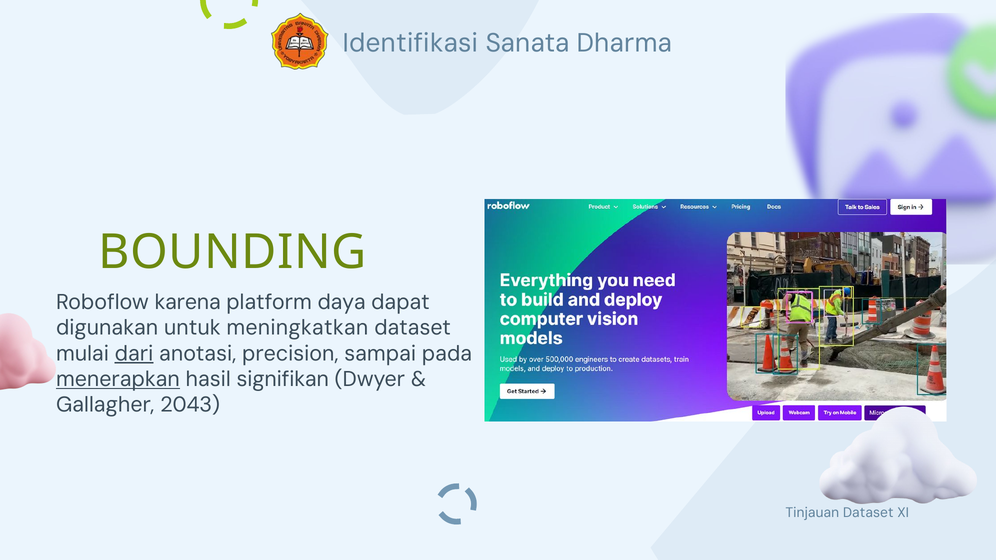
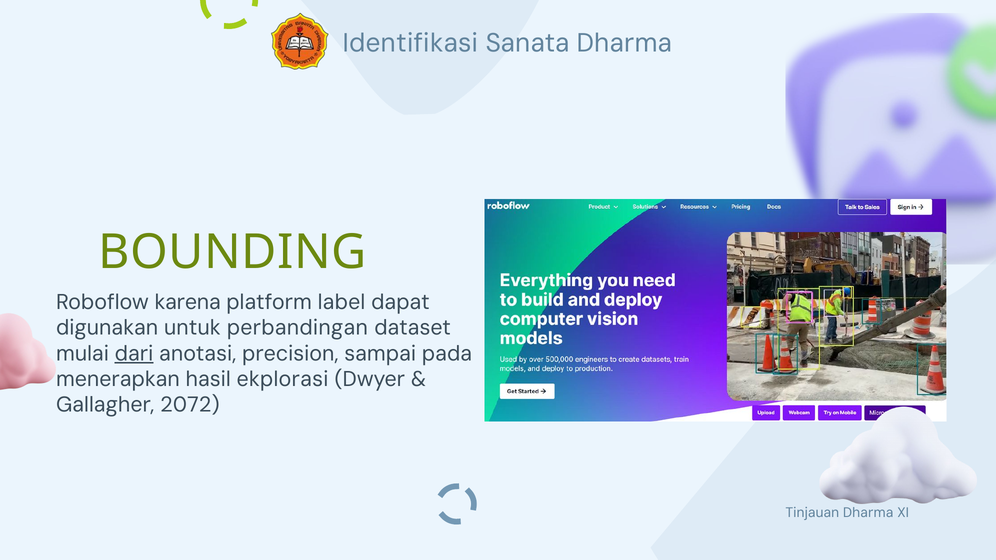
daya: daya -> label
meningkatkan: meningkatkan -> perbandingan
menerapkan underline: present -> none
signifikan: signifikan -> ekplorasi
2043: 2043 -> 2072
Tinjauan Dataset: Dataset -> Dharma
